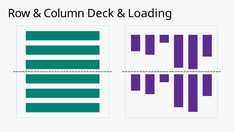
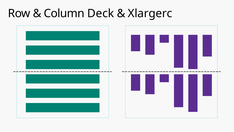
Loading: Loading -> Xlargerc
